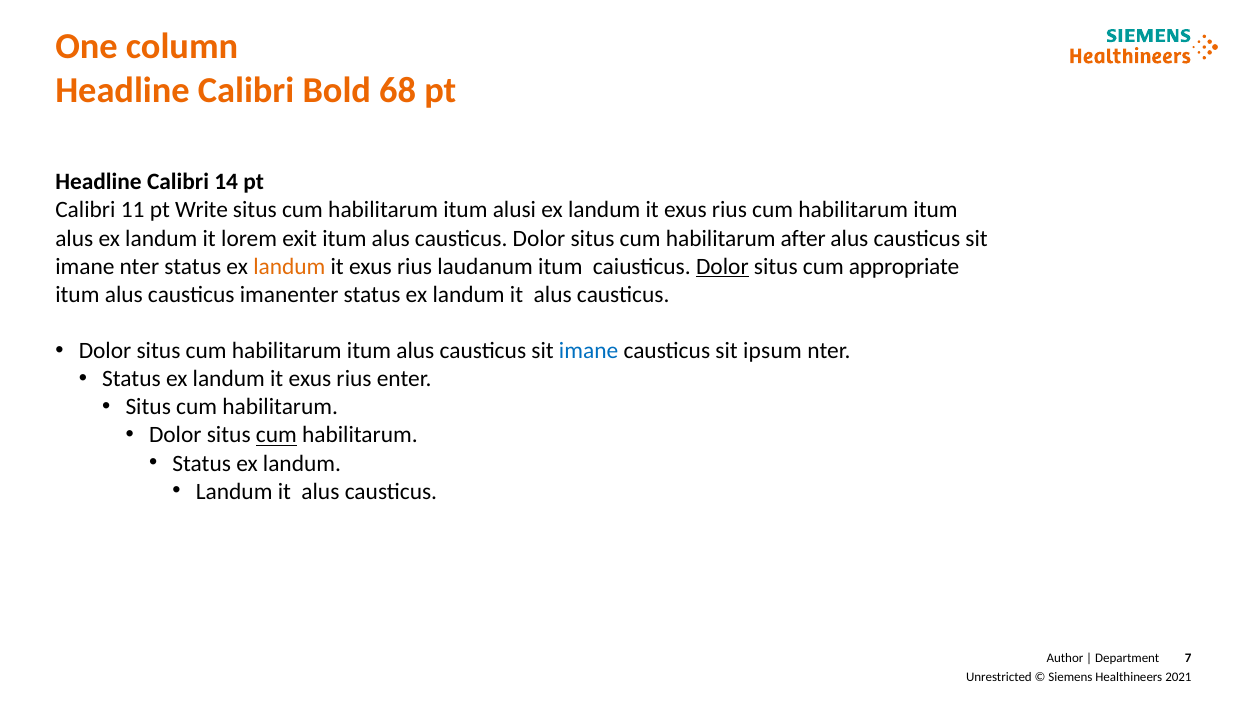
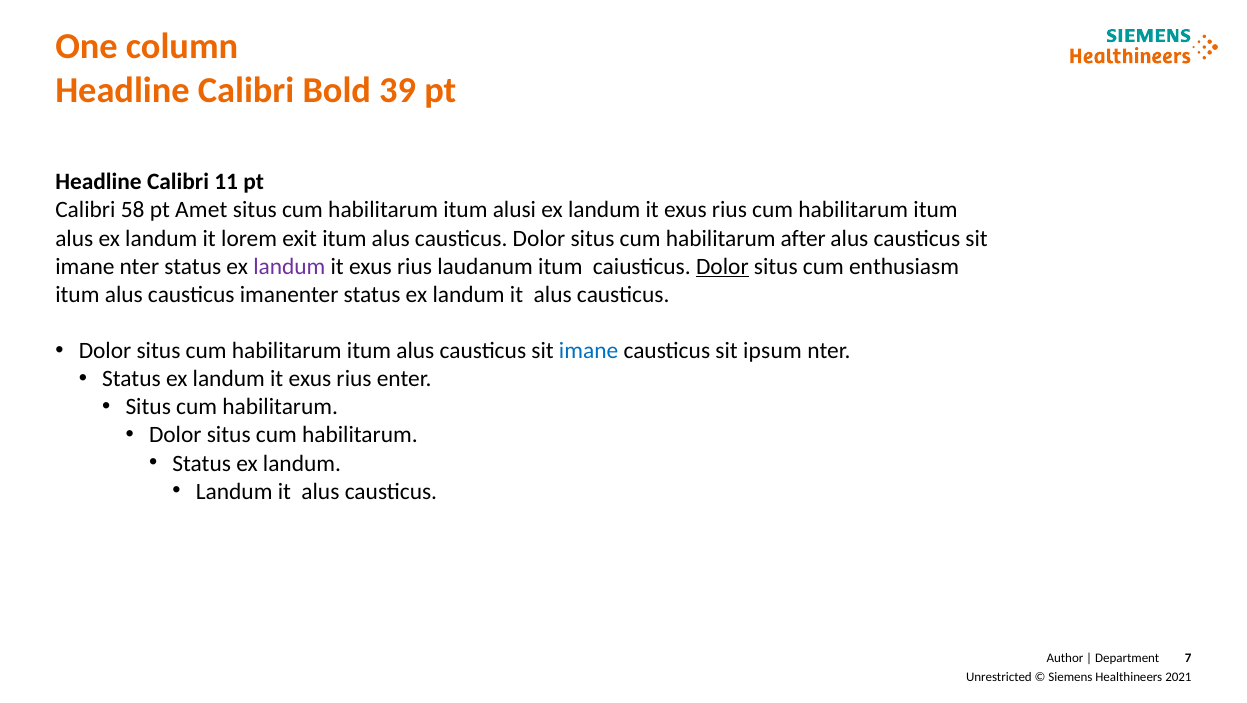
68: 68 -> 39
14: 14 -> 11
11: 11 -> 58
Write: Write -> Amet
landum at (289, 266) colour: orange -> purple
appropriate: appropriate -> enthusiasm
cum at (276, 435) underline: present -> none
